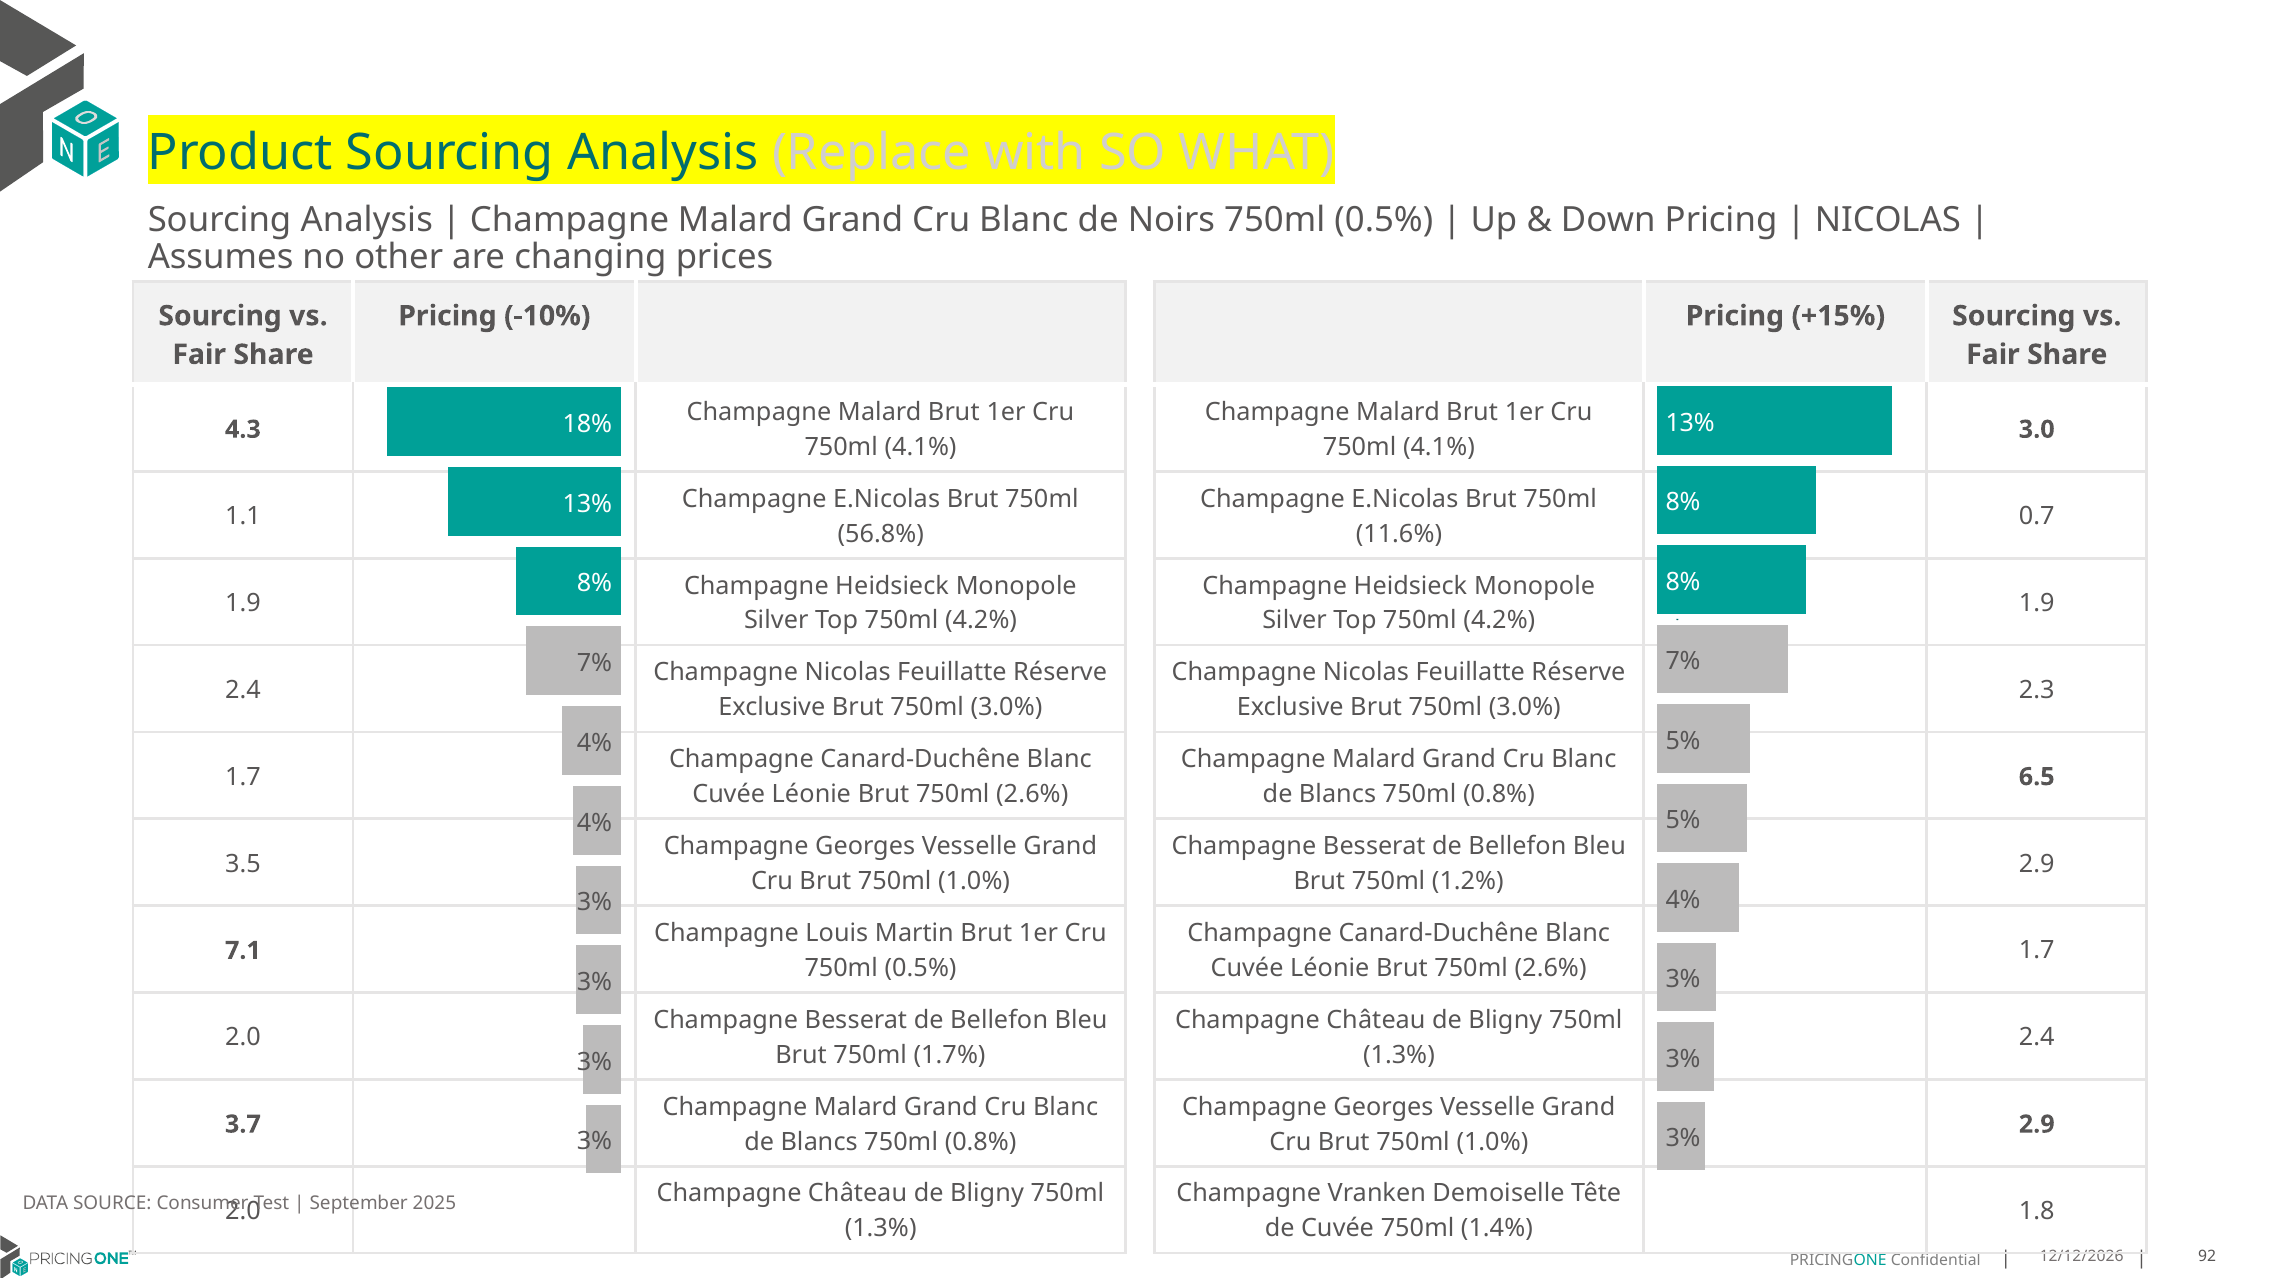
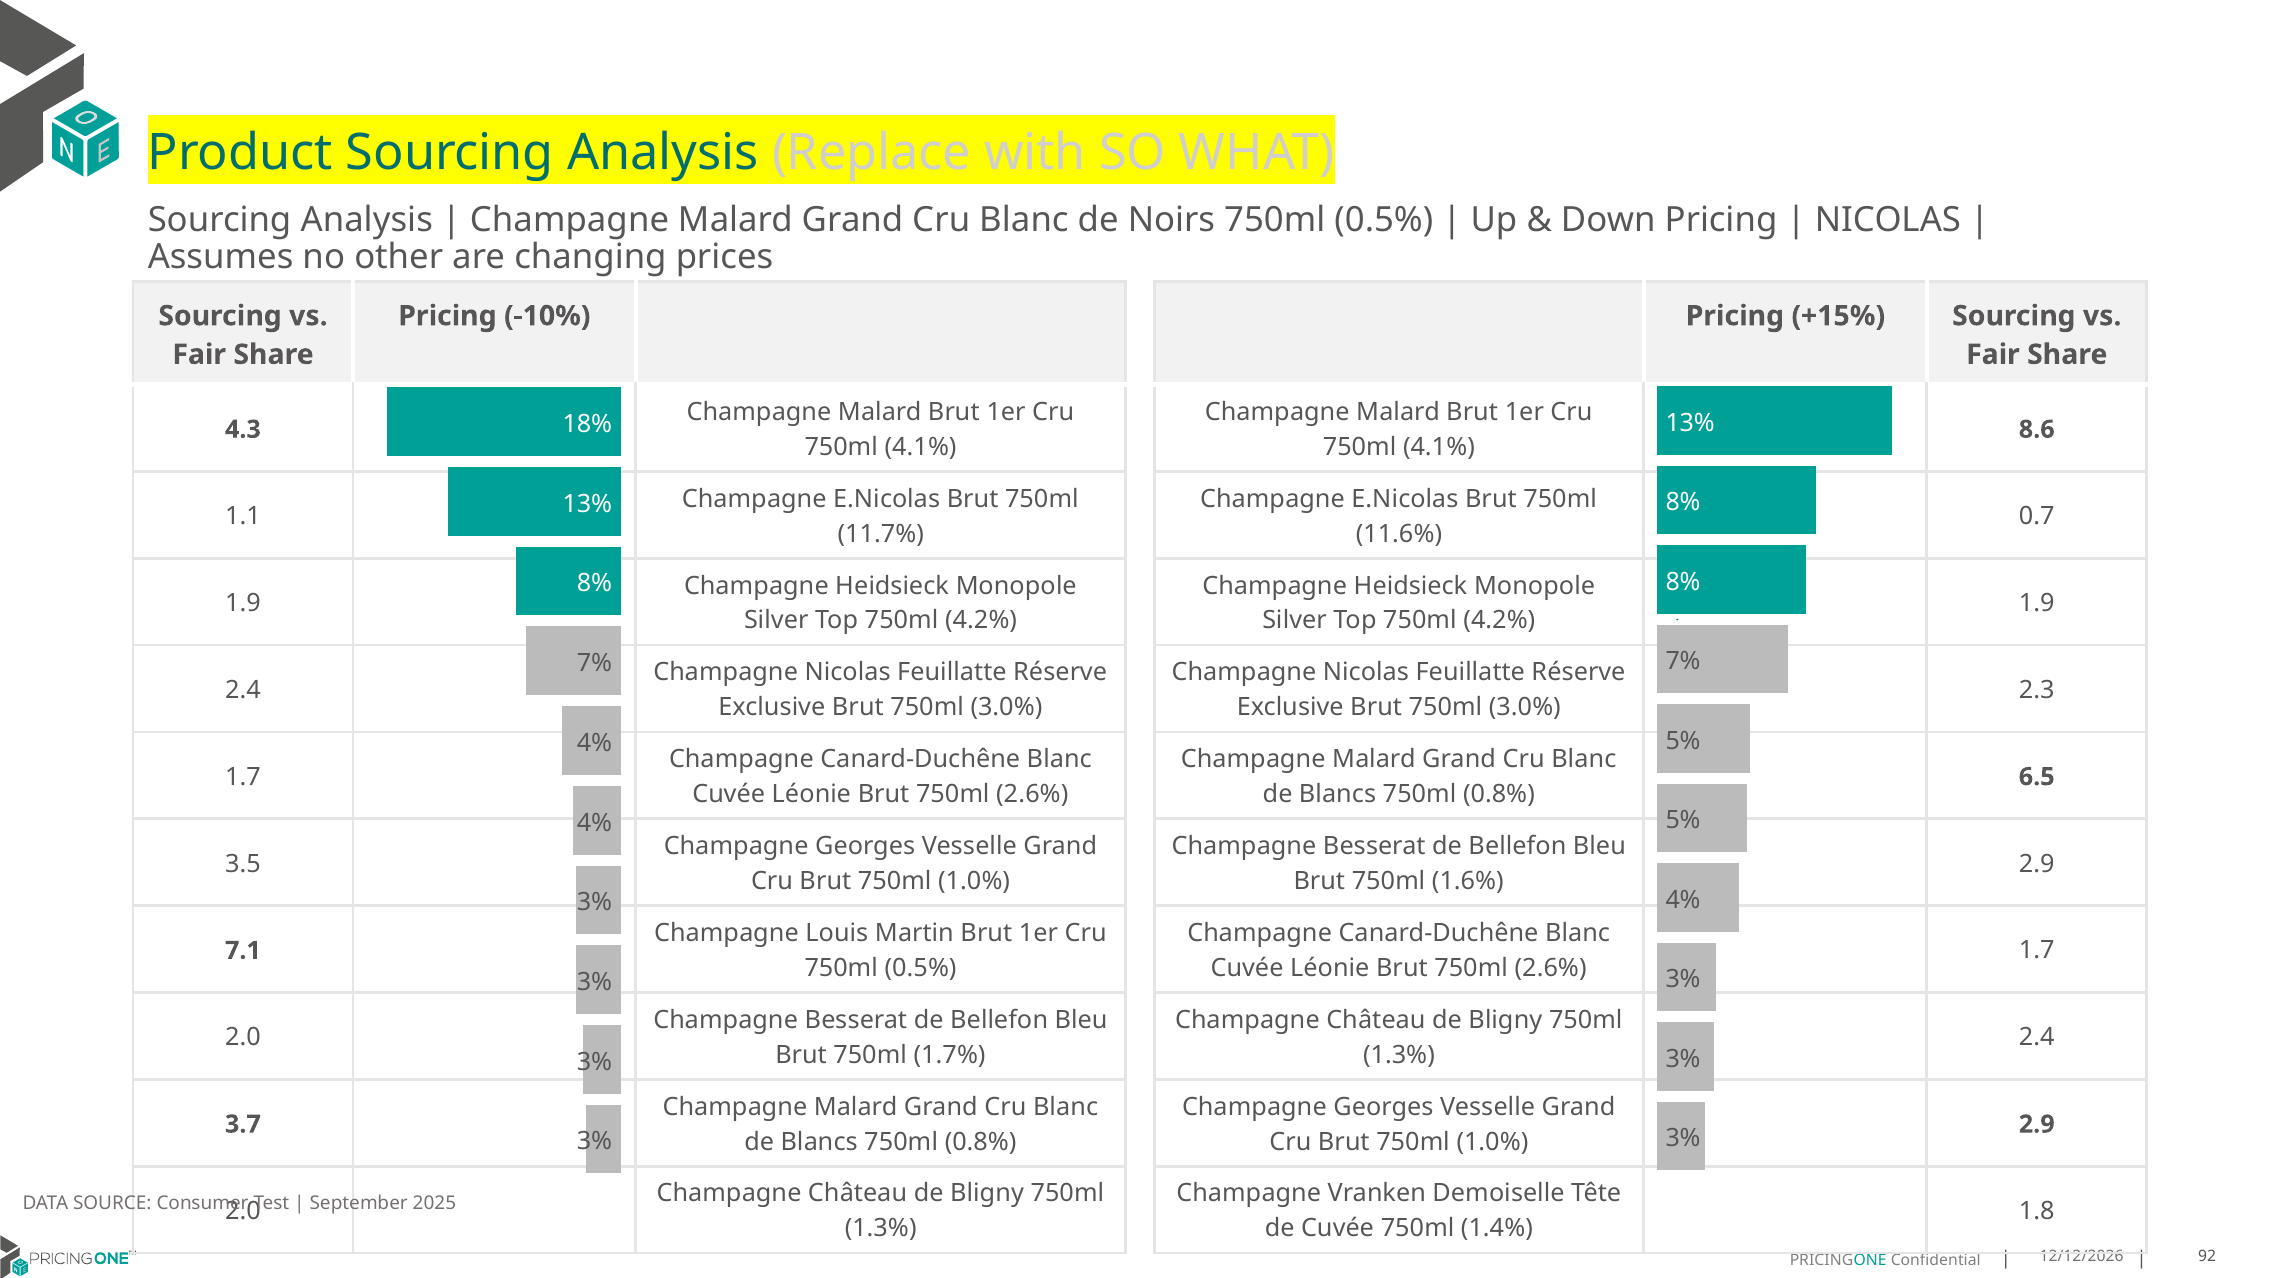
3.0: 3.0 -> 8.6
56.8%: 56.8% -> 11.7%
1.2%: 1.2% -> 1.6%
